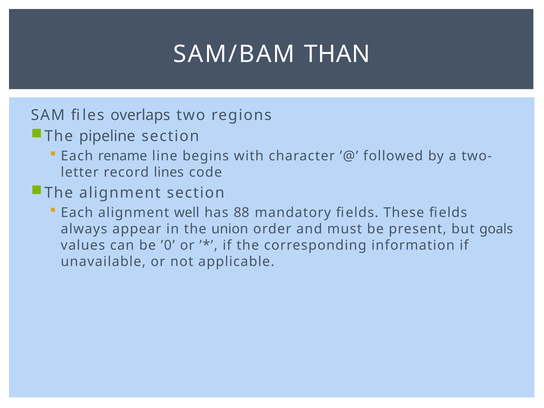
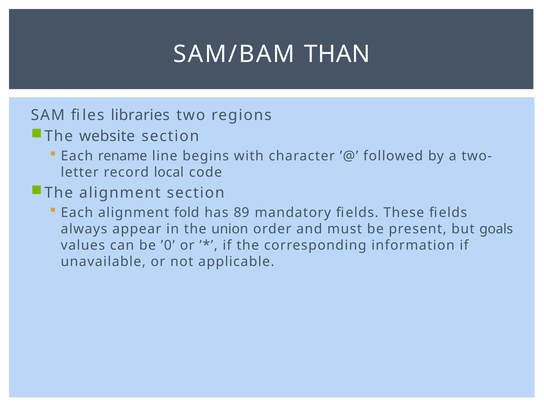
overlaps: overlaps -> libraries
pipeline: pipeline -> website
lines: lines -> local
well: well -> fold
88: 88 -> 89
